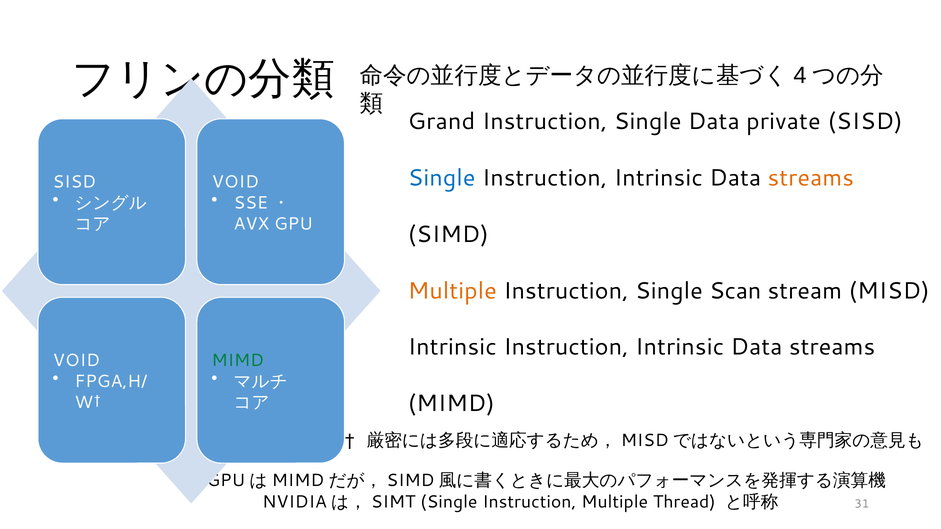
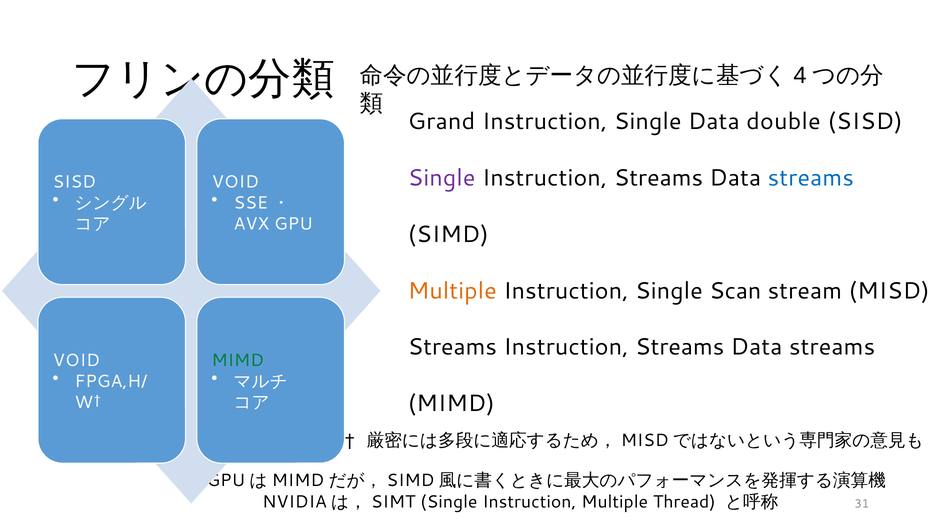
private: private -> double
Single at (442, 178) colour: blue -> purple
Intrinsic at (658, 178): Intrinsic -> Streams
streams at (811, 178) colour: orange -> blue
Intrinsic at (452, 347): Intrinsic -> Streams
Intrinsic at (680, 347): Intrinsic -> Streams
